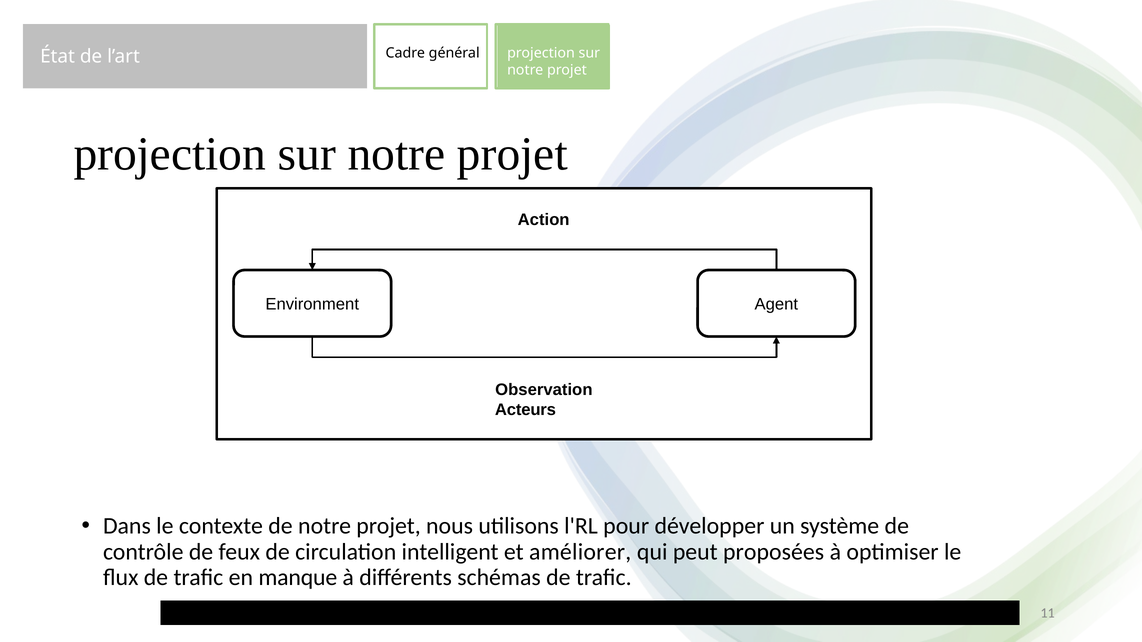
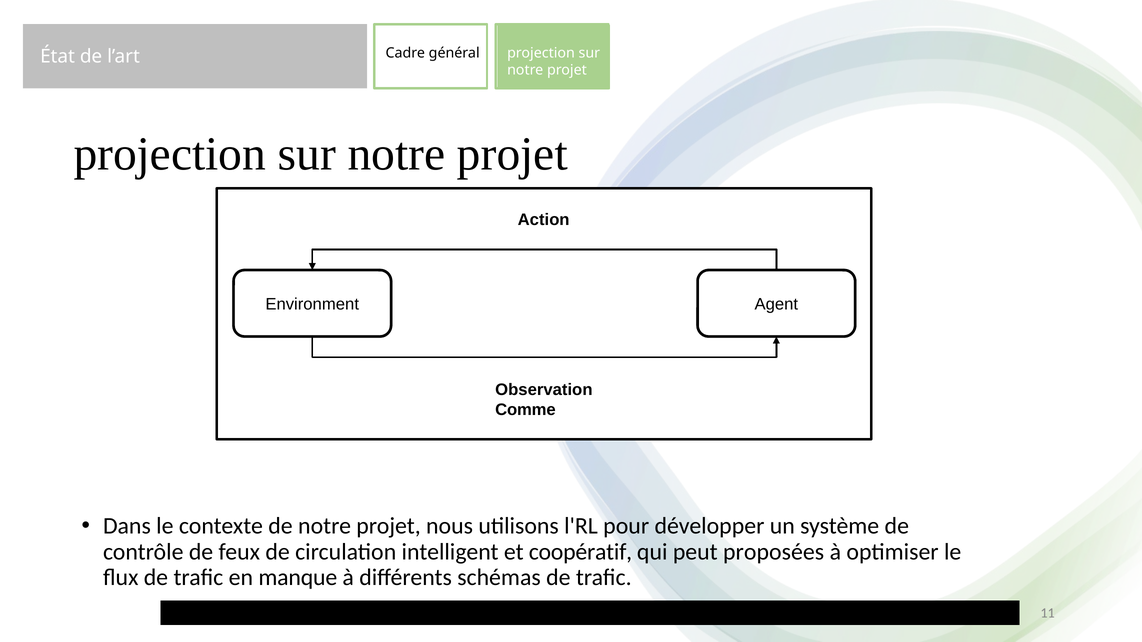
Acteurs: Acteurs -> Comme
améliorer: améliorer -> coopératif
